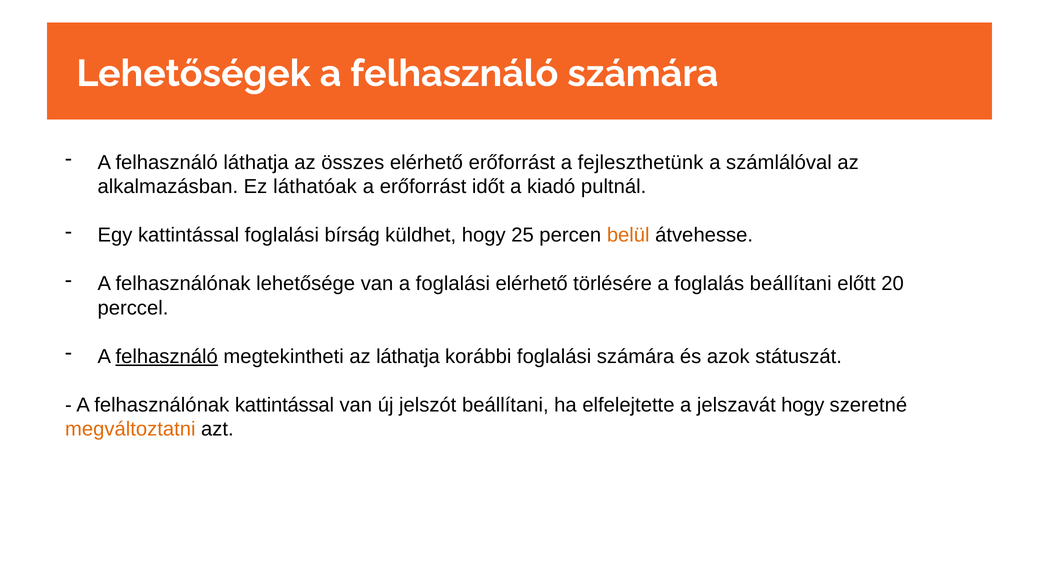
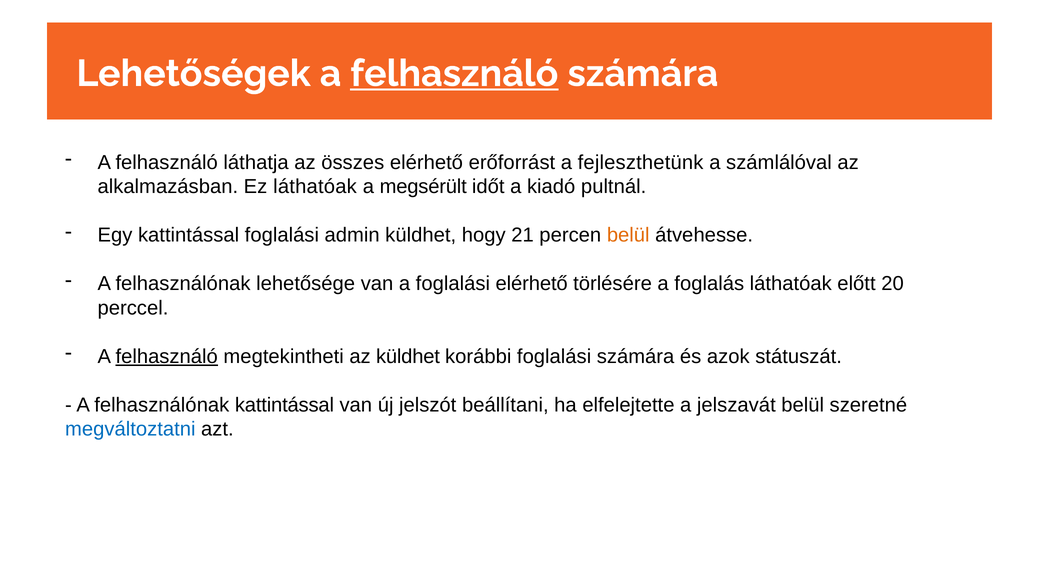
felhasználó at (454, 74) underline: none -> present
a erőforrást: erőforrást -> megsérült
bírság: bírság -> admin
25: 25 -> 21
foglalás beállítani: beállítani -> láthatóak
az láthatja: láthatja -> küldhet
jelszavát hogy: hogy -> belül
megváltoztatni colour: orange -> blue
